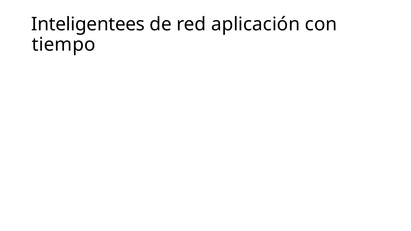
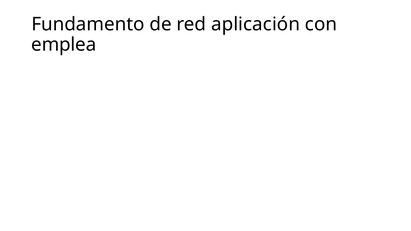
Inteligentees: Inteligentees -> Fundamento
tiempo: tiempo -> emplea
